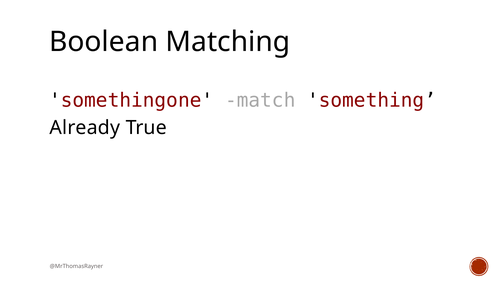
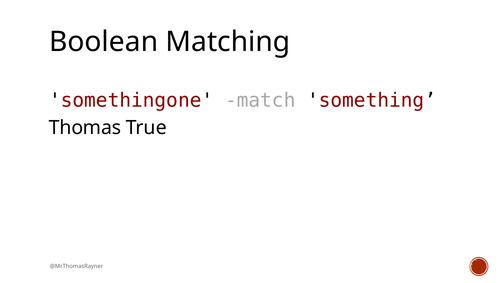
Already: Already -> Thomas
